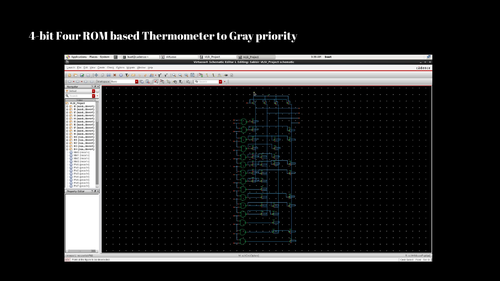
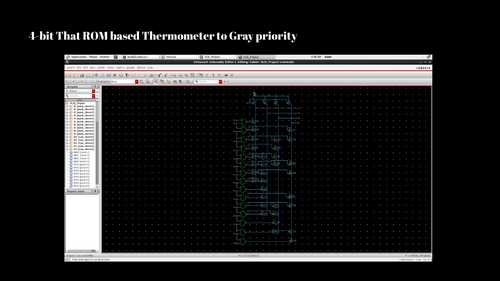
Four: Four -> That
